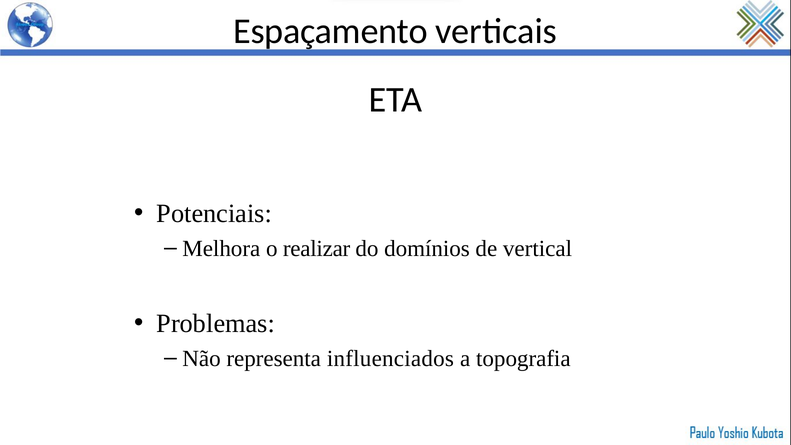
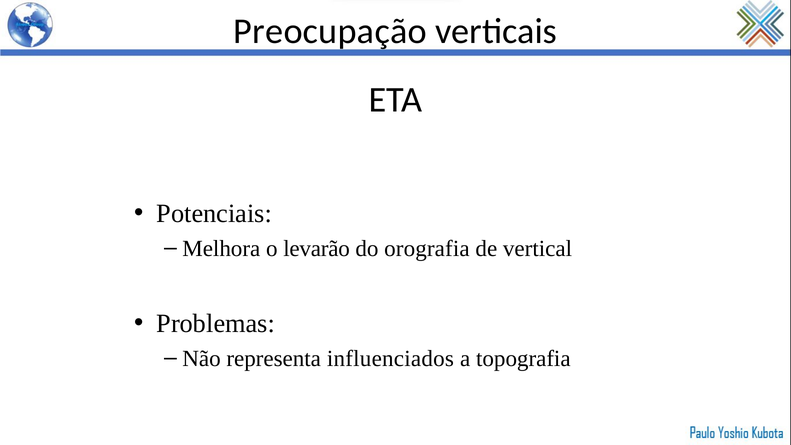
Espaçamento: Espaçamento -> Preocupação
realizar: realizar -> levarão
domínios: domínios -> orografia
